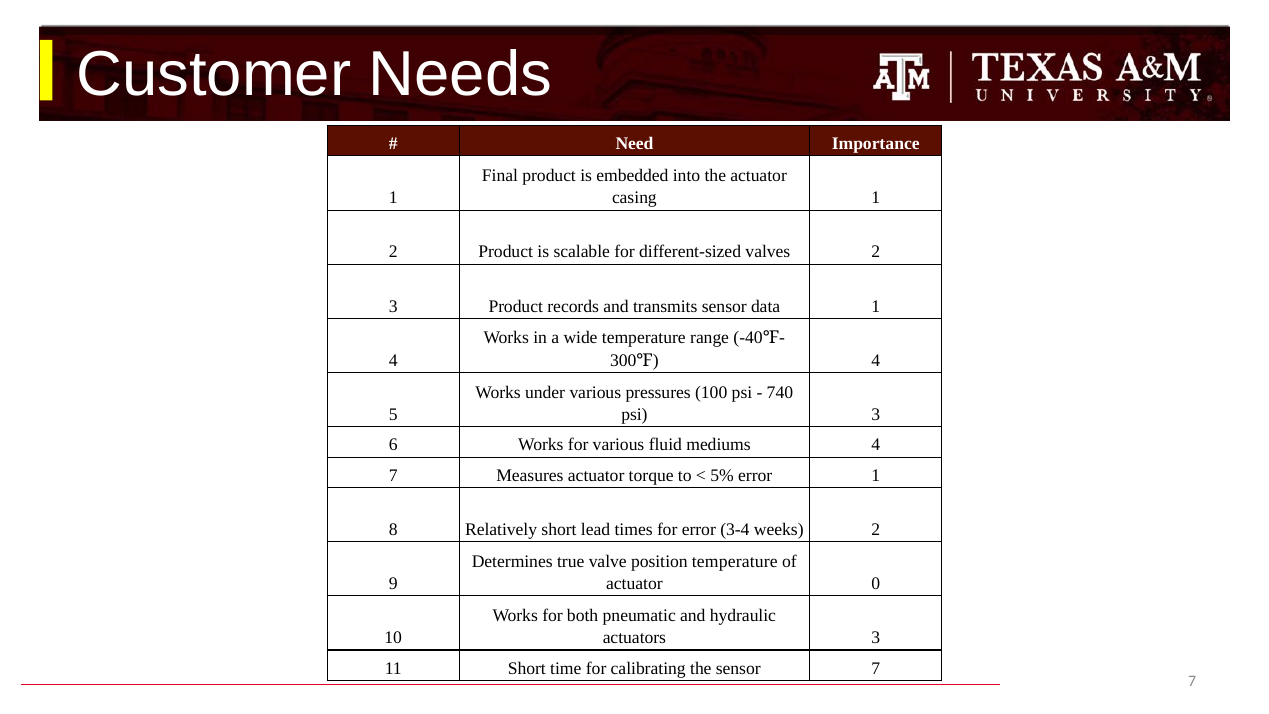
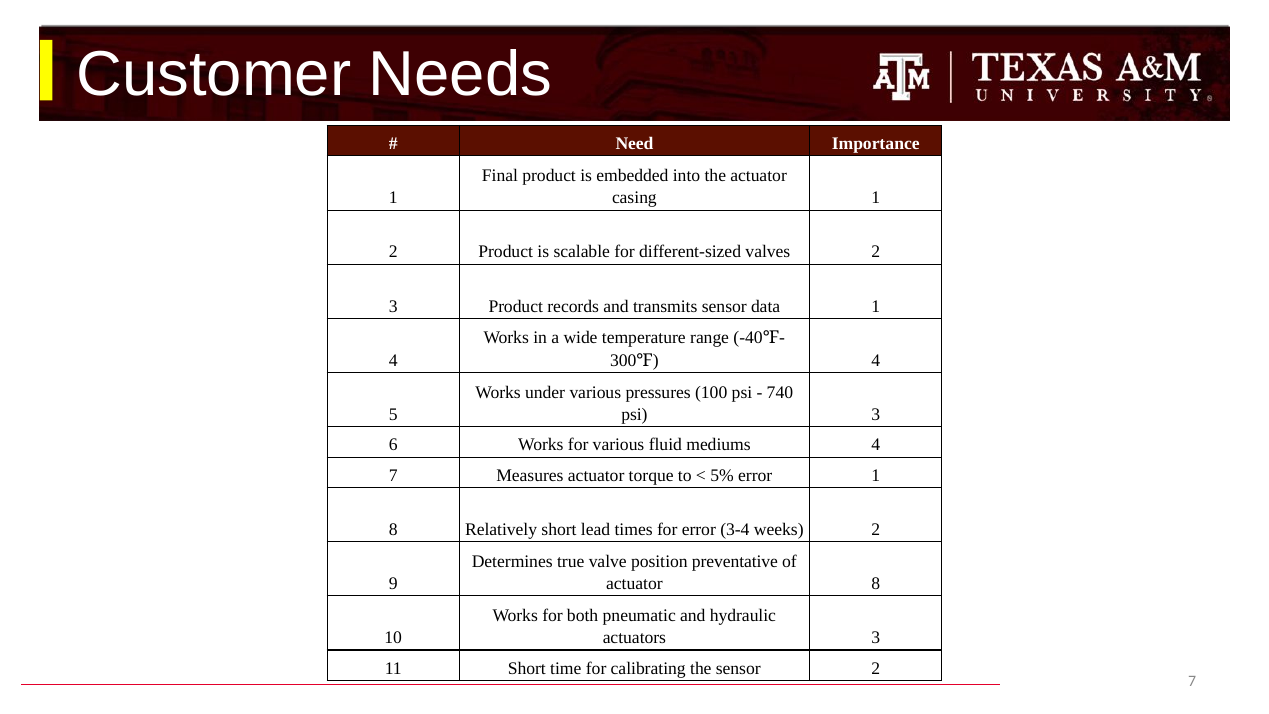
position temperature: temperature -> preventative
actuator 0: 0 -> 8
sensor 7: 7 -> 2
